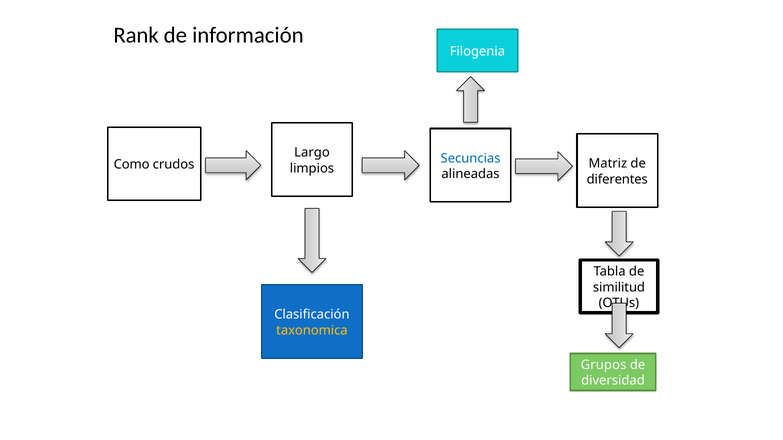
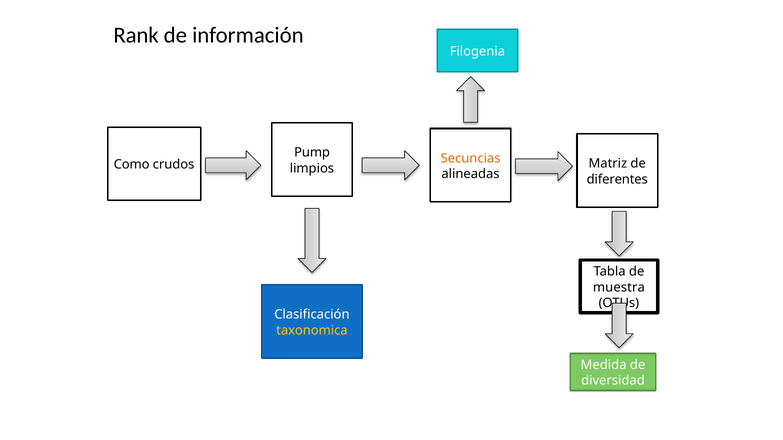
Largo: Largo -> Pump
Secuncias colour: blue -> orange
similitud: similitud -> muestra
Grupos: Grupos -> Medida
